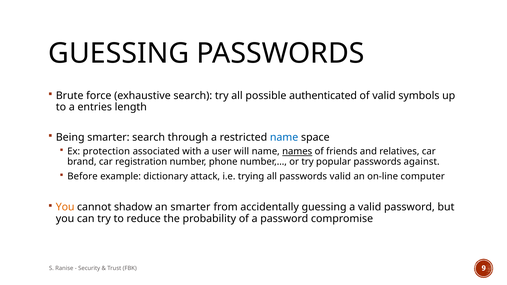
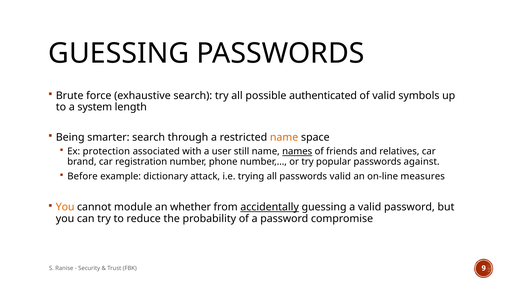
entries: entries -> system
name at (284, 137) colour: blue -> orange
will: will -> still
computer: computer -> measures
shadow: shadow -> module
an smarter: smarter -> whether
accidentally underline: none -> present
